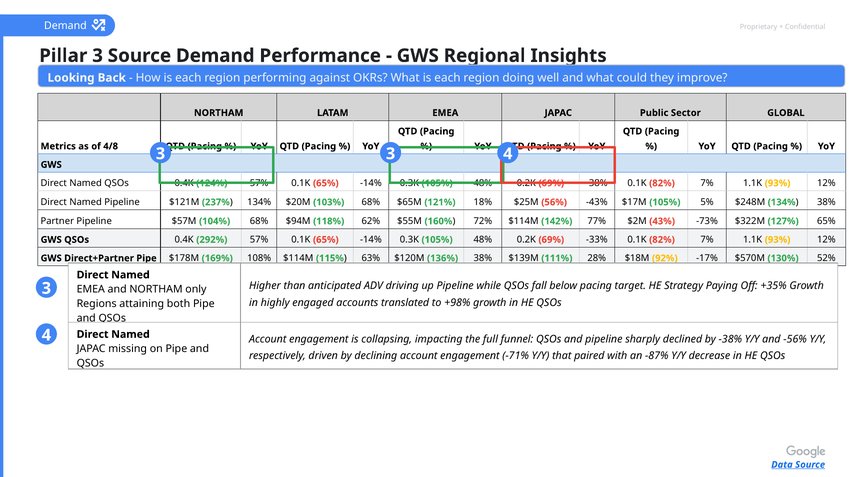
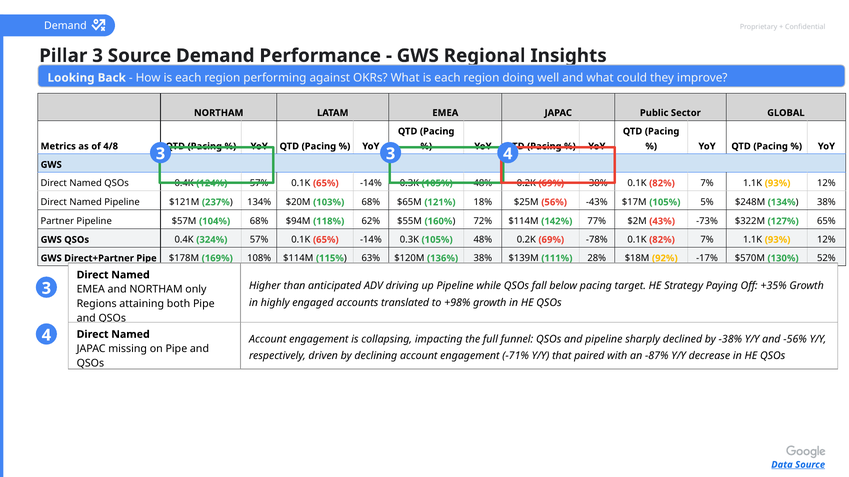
292%: 292% -> 324%
-33%: -33% -> -78%
